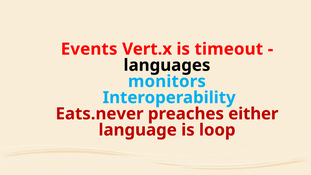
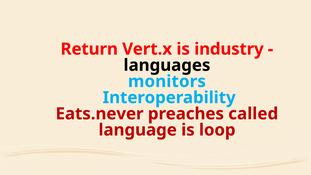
Events: Events -> Return
timeout: timeout -> industry
either: either -> called
